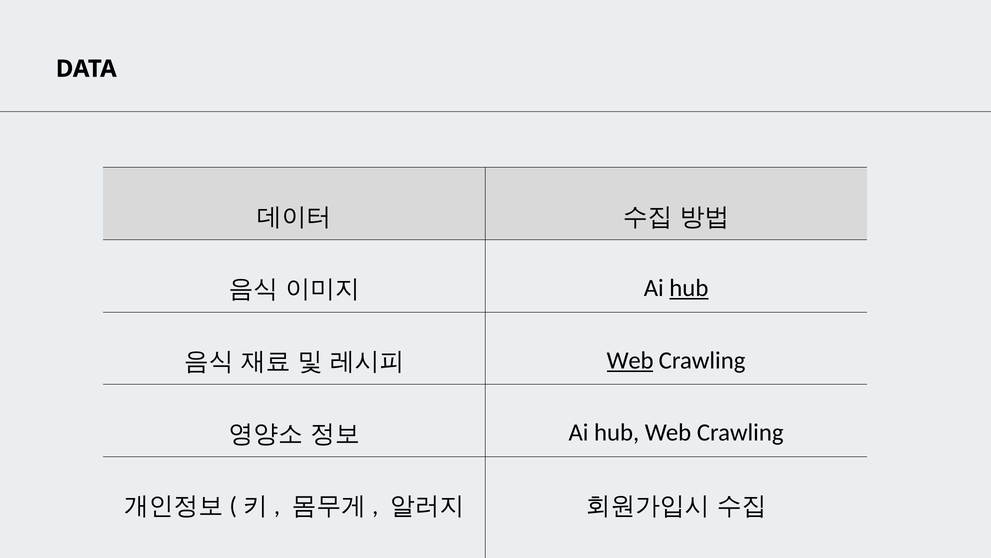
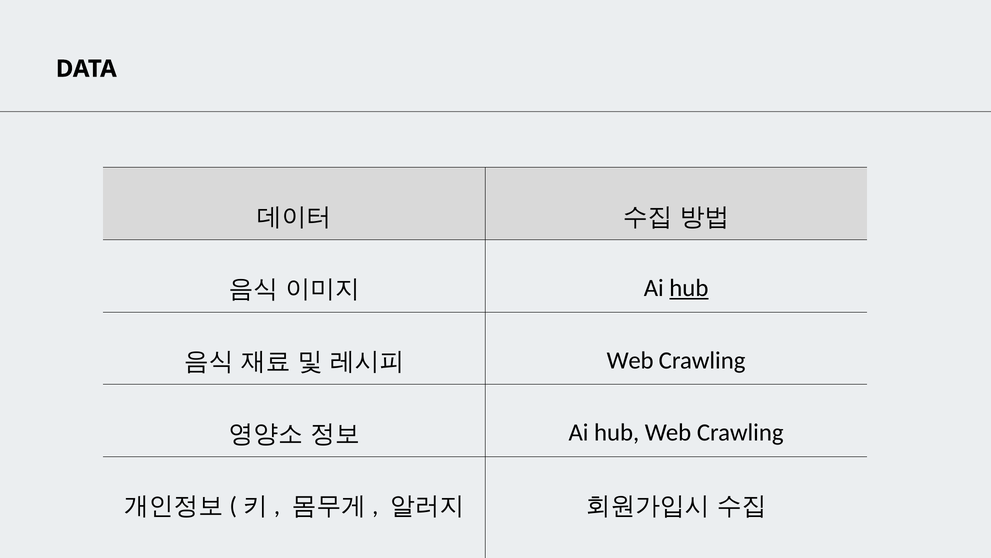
Web at (630, 360) underline: present -> none
